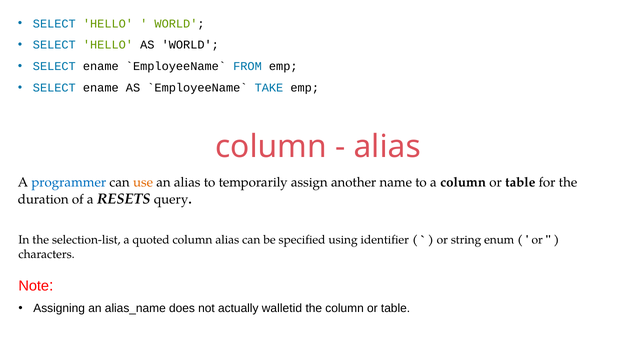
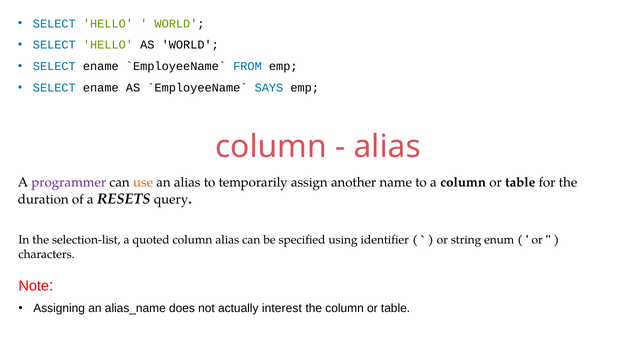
TAKE: TAKE -> SAYS
programmer colour: blue -> purple
walletid: walletid -> interest
